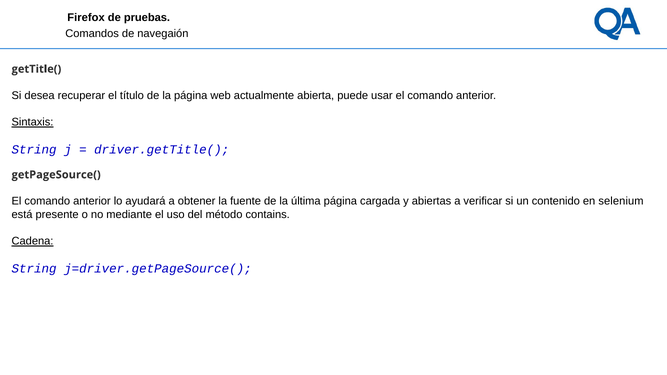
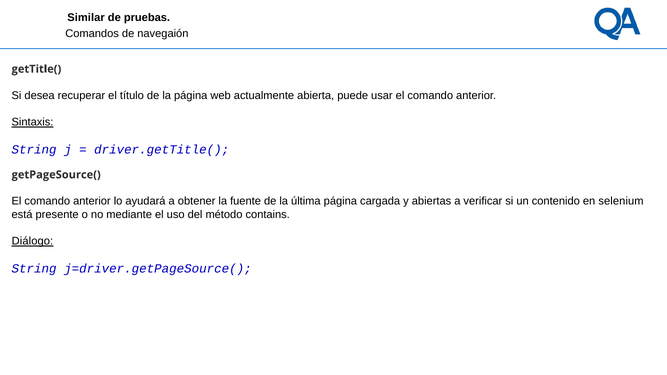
Firefox: Firefox -> Similar
Cadena: Cadena -> Diálogo
